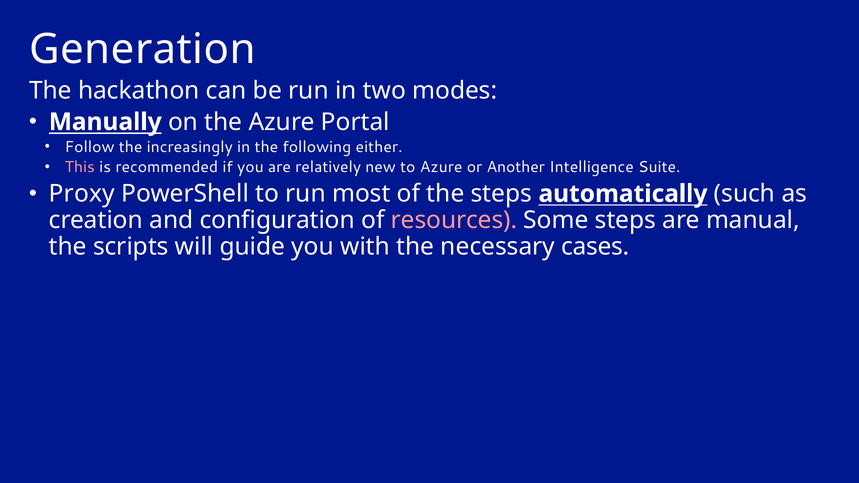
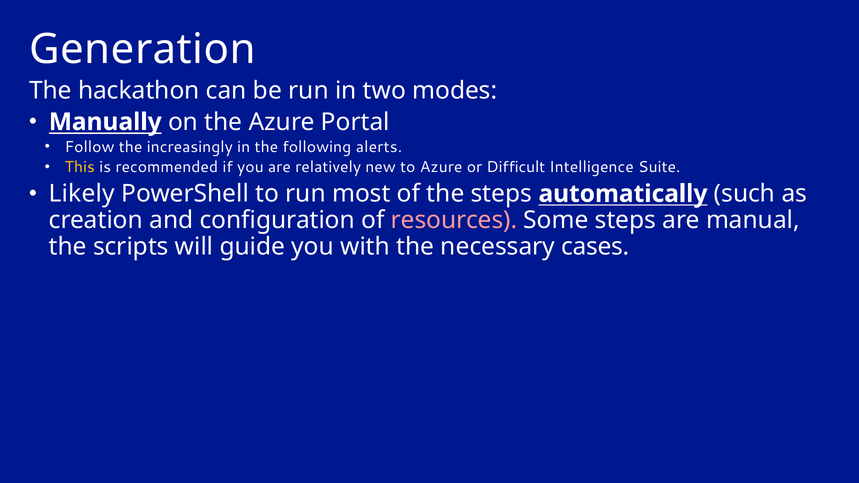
either: either -> alerts
This colour: pink -> yellow
Another: Another -> Difficult
Proxy: Proxy -> Likely
